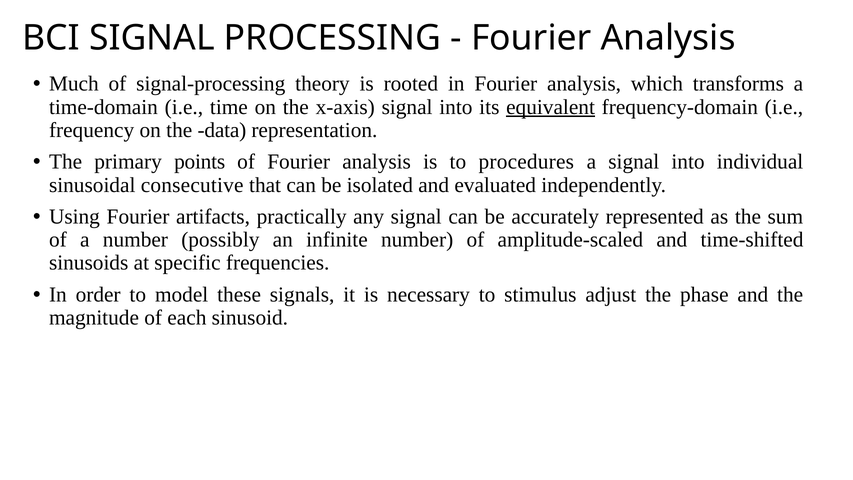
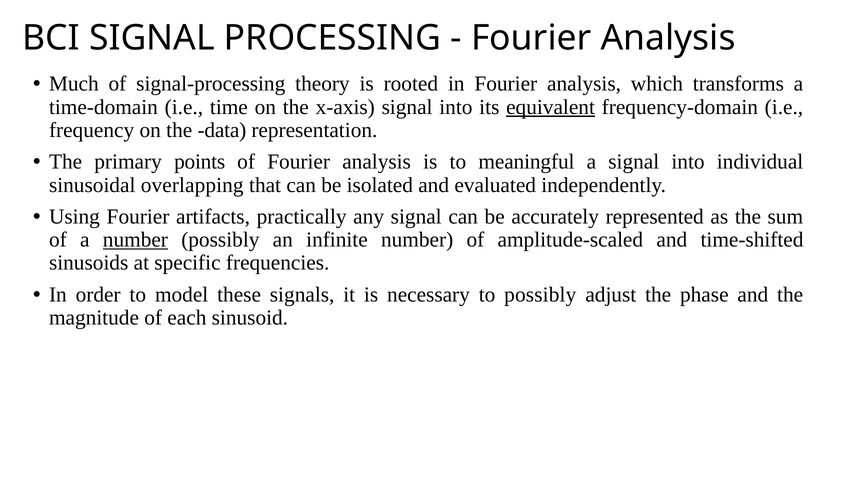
procedures: procedures -> meaningful
consecutive: consecutive -> overlapping
number at (135, 240) underline: none -> present
to stimulus: stimulus -> possibly
